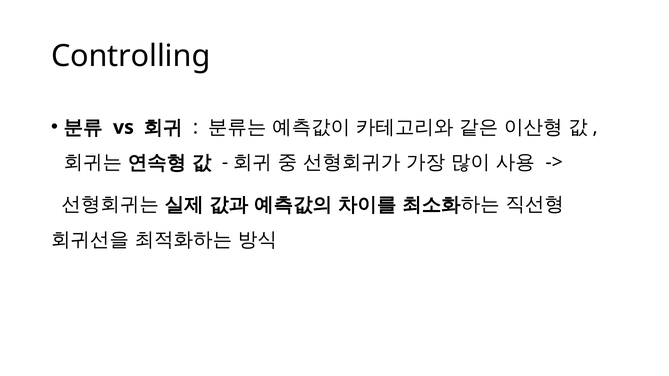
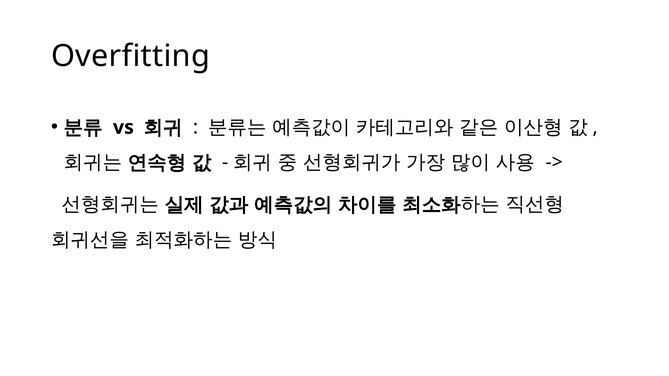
Controlling: Controlling -> Overfitting
